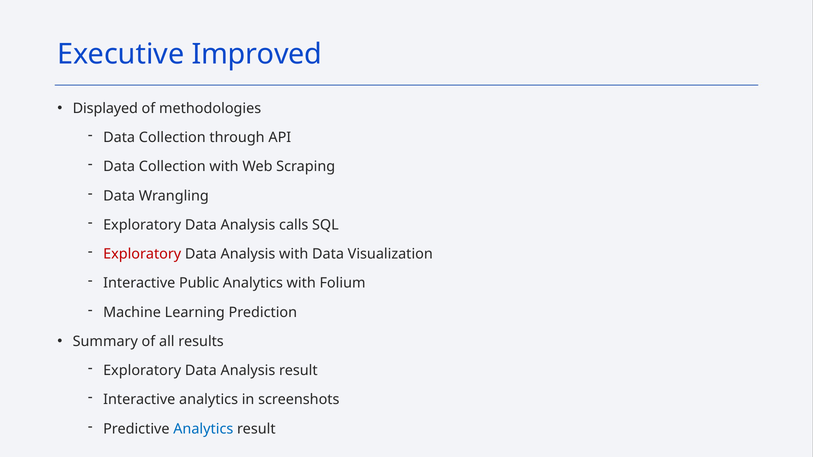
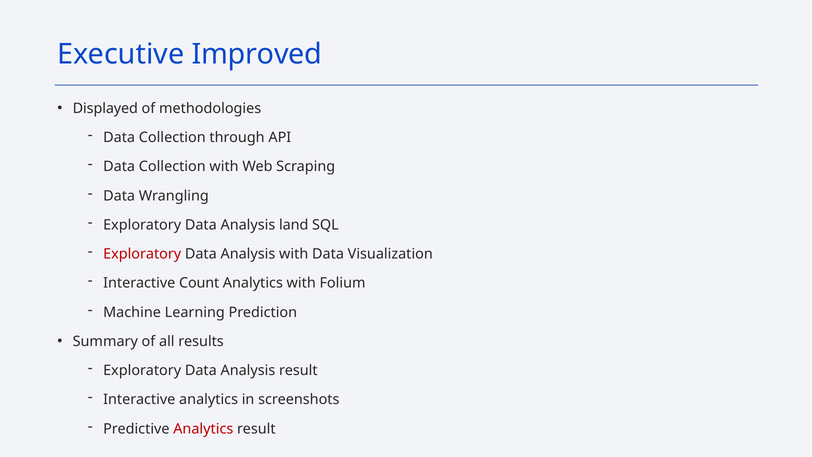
calls: calls -> land
Public: Public -> Count
Analytics at (203, 429) colour: blue -> red
